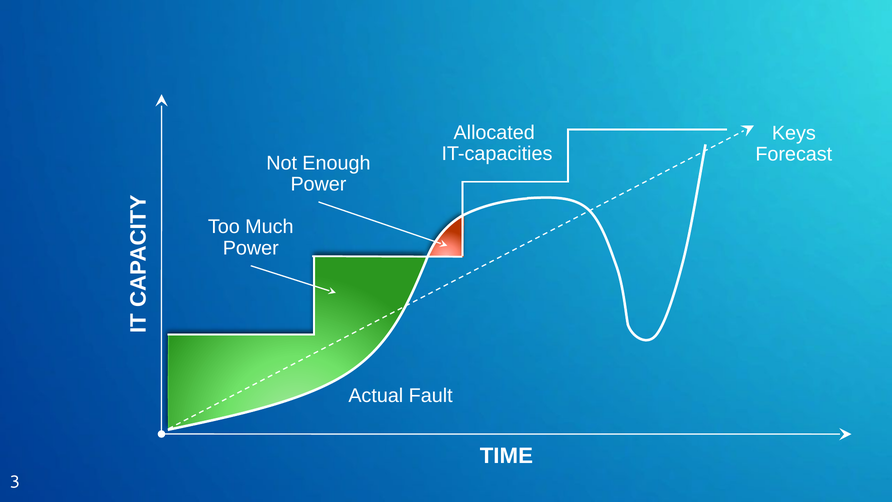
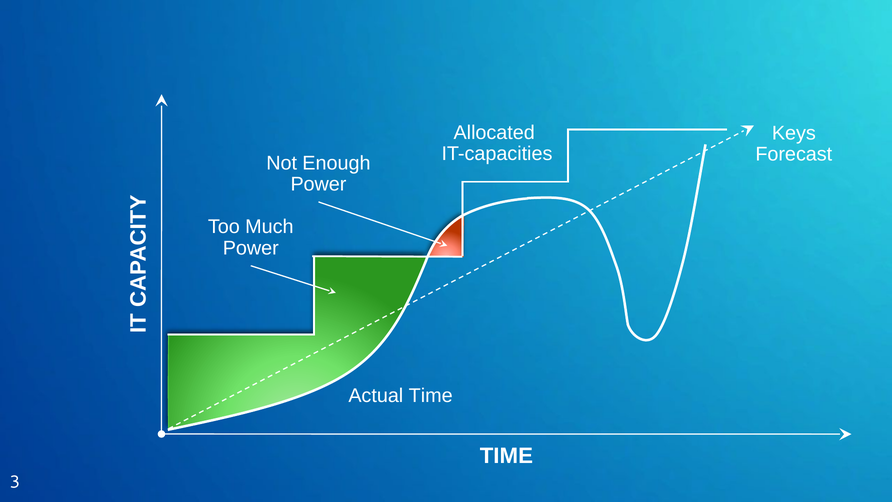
Actual Fault: Fault -> Time
